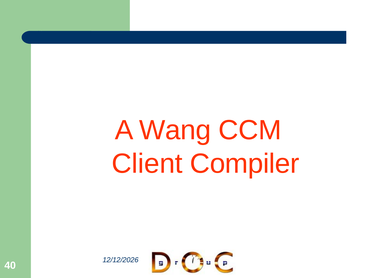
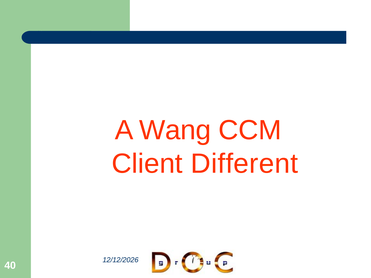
Compiler: Compiler -> Different
